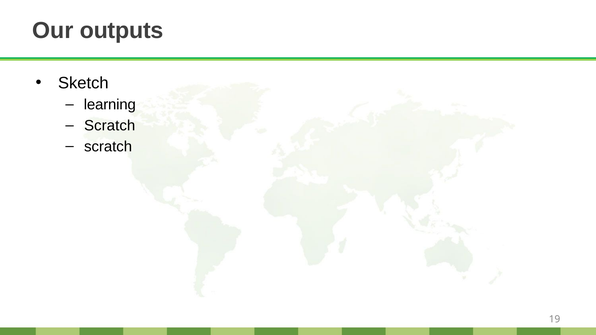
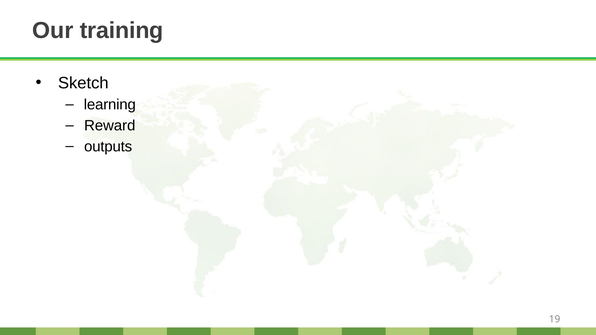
outputs: outputs -> training
Scratch at (110, 126): Scratch -> Reward
scratch at (108, 147): scratch -> outputs
